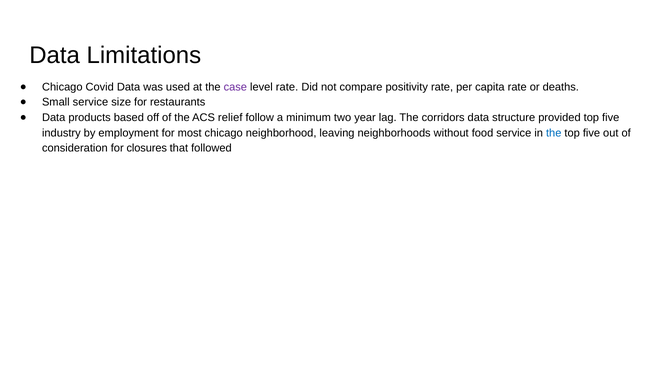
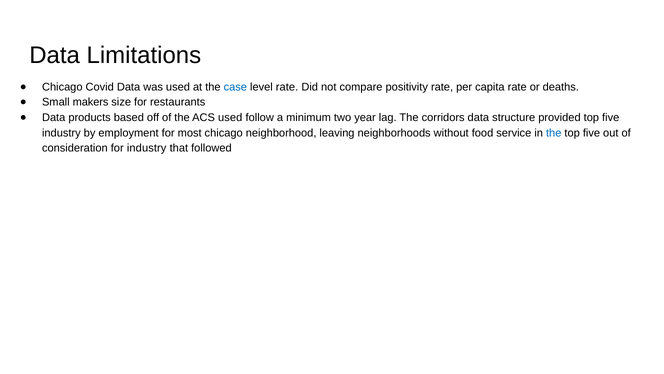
case colour: purple -> blue
Small service: service -> makers
ACS relief: relief -> used
for closures: closures -> industry
